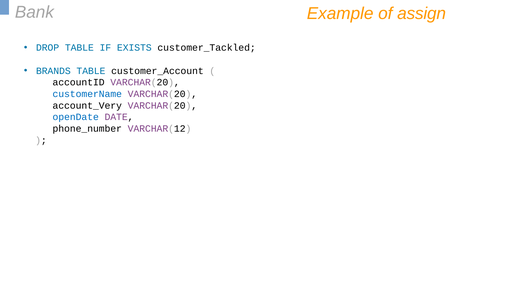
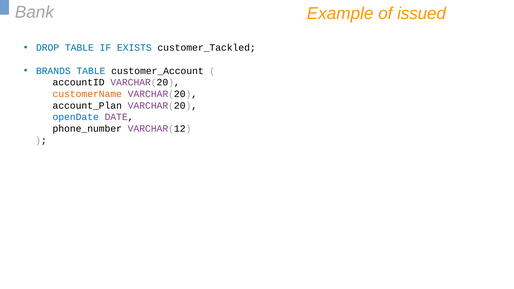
assign: assign -> issued
customerName colour: blue -> orange
account_Very: account_Very -> account_Plan
